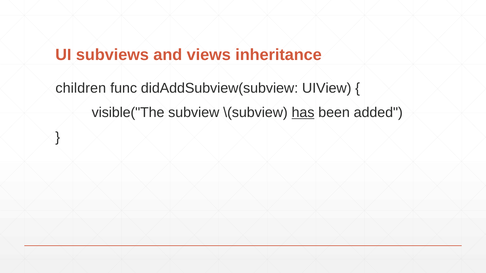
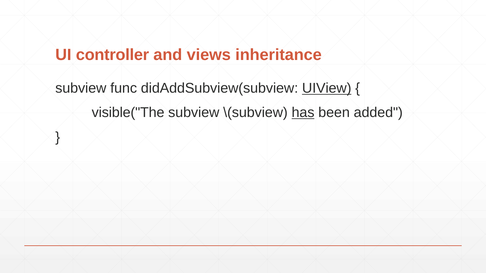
subviews: subviews -> controller
children at (81, 88): children -> subview
UIView underline: none -> present
